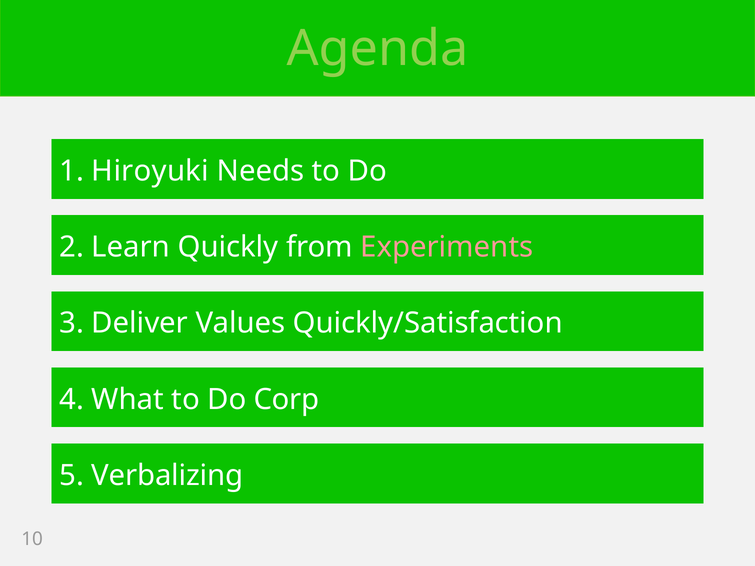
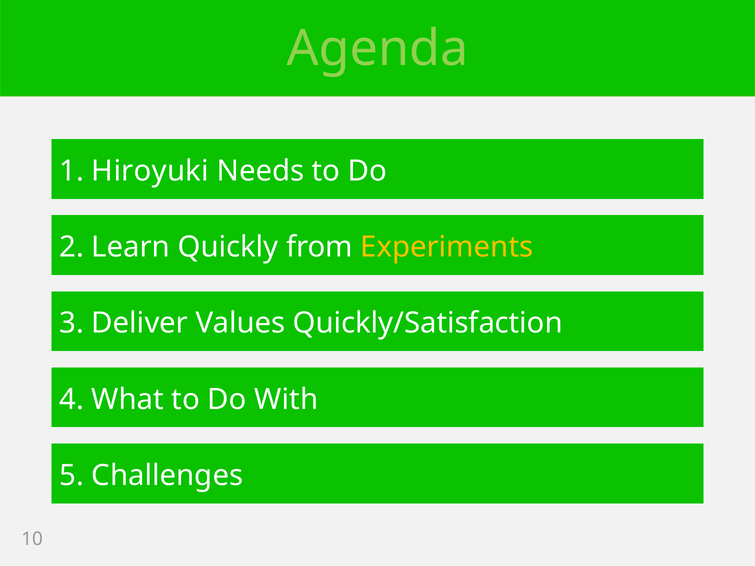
Experiments colour: pink -> yellow
Corp: Corp -> With
Verbalizing: Verbalizing -> Challenges
